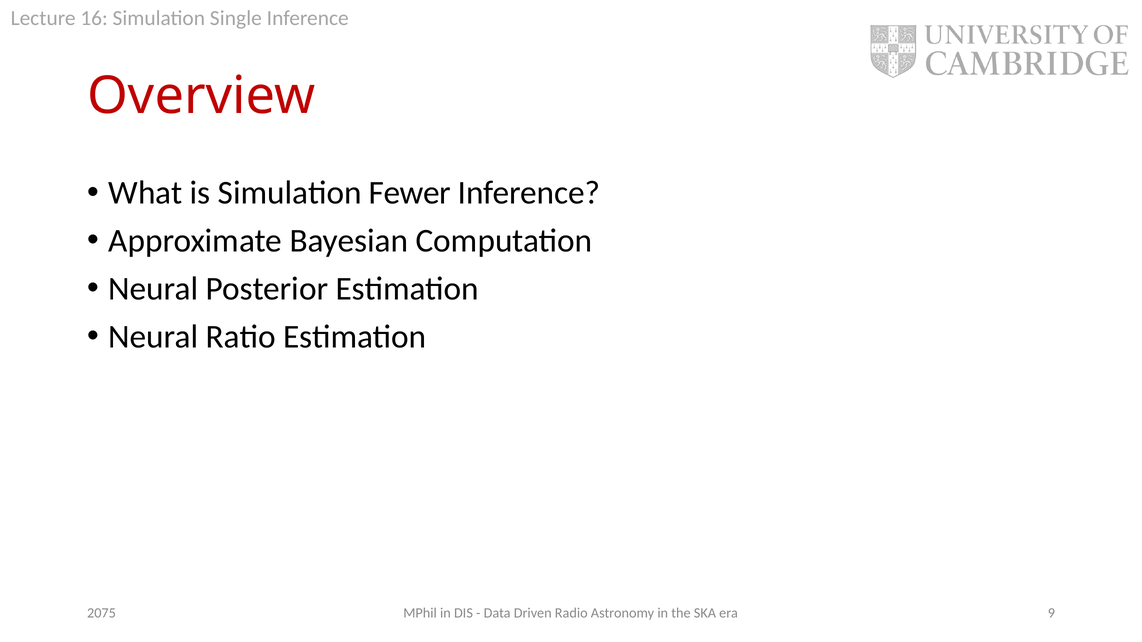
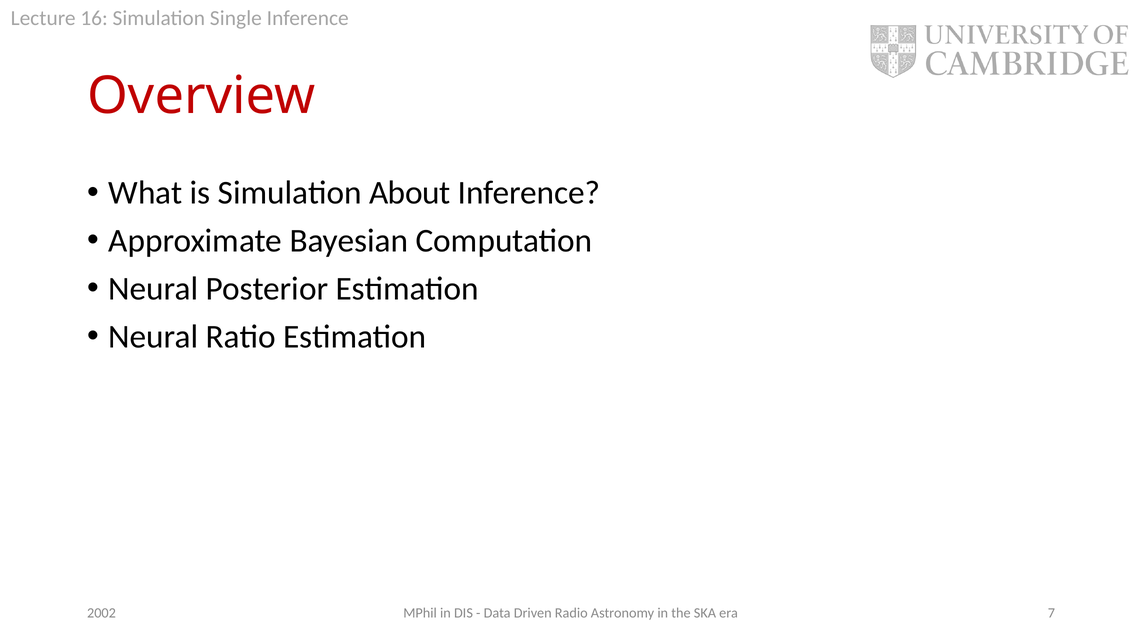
Fewer: Fewer -> About
9: 9 -> 7
2075: 2075 -> 2002
